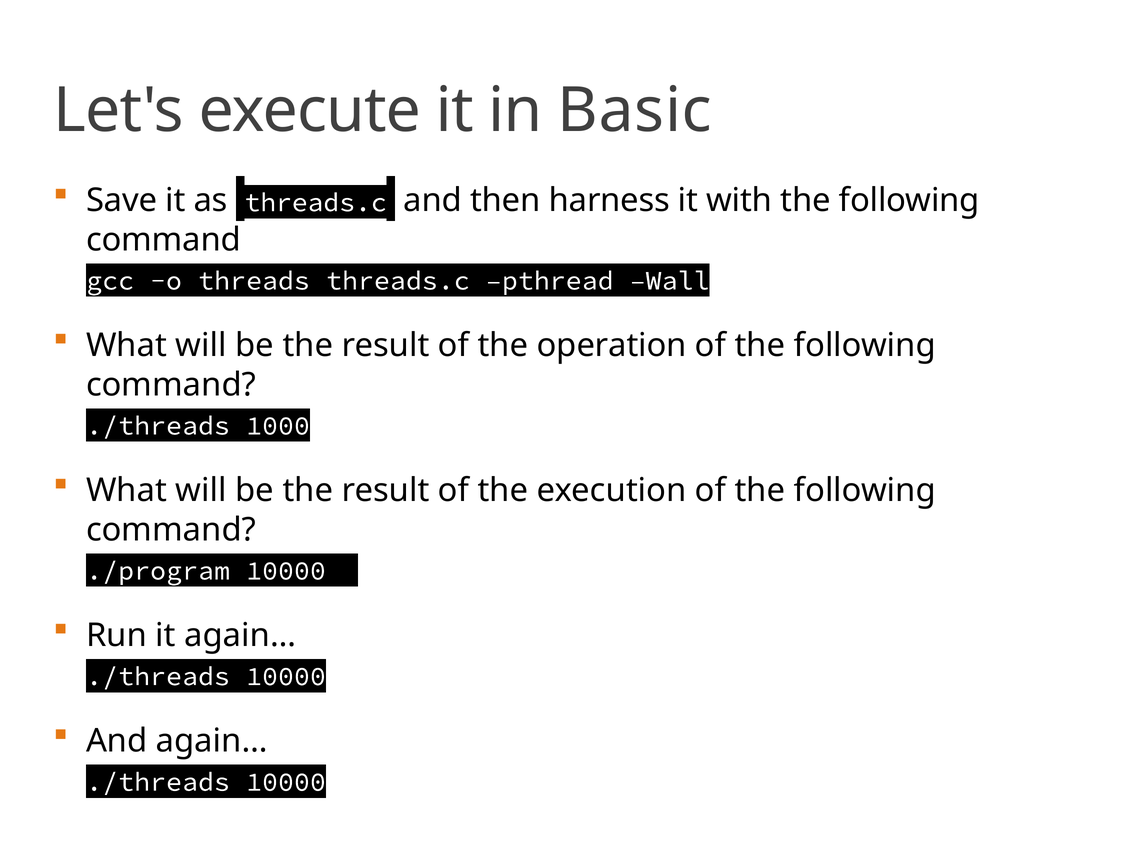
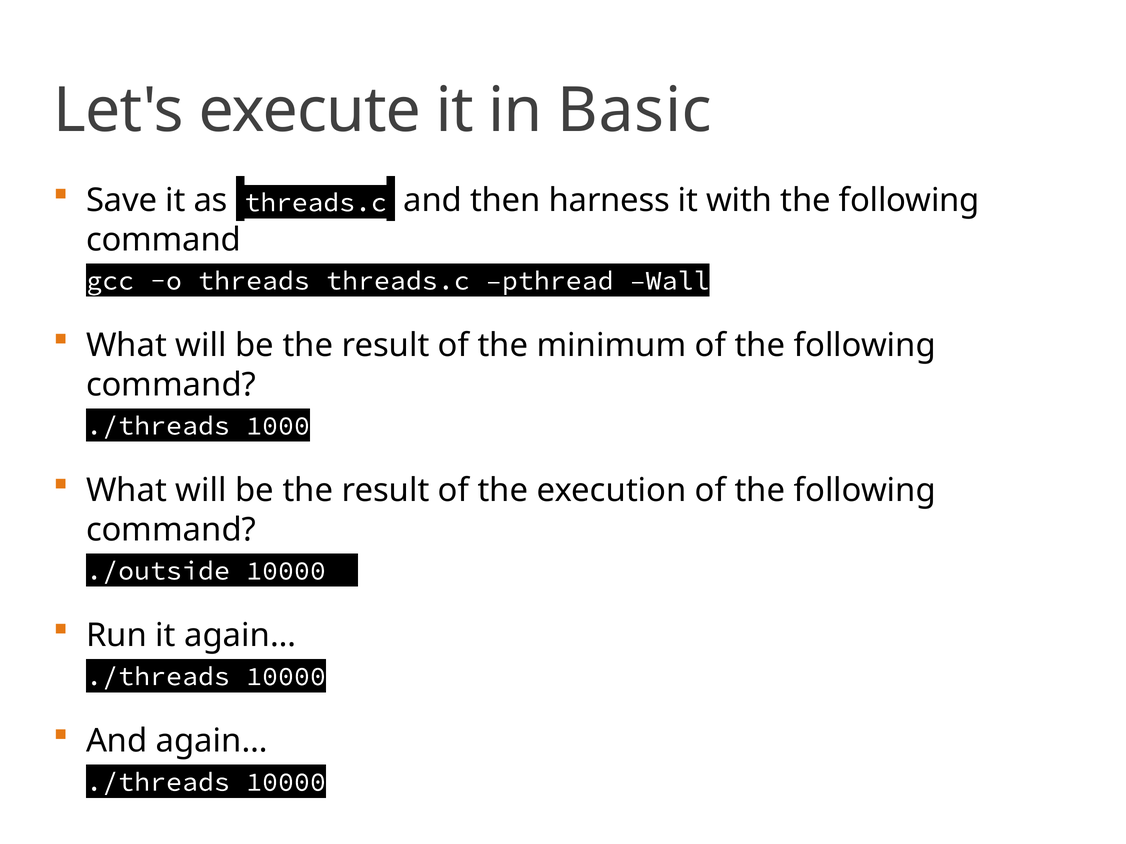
operation: operation -> minimum
./program: ./program -> ./outside
